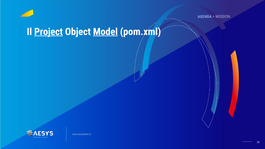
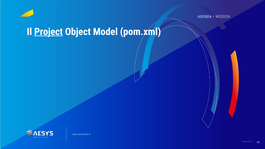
Model underline: present -> none
